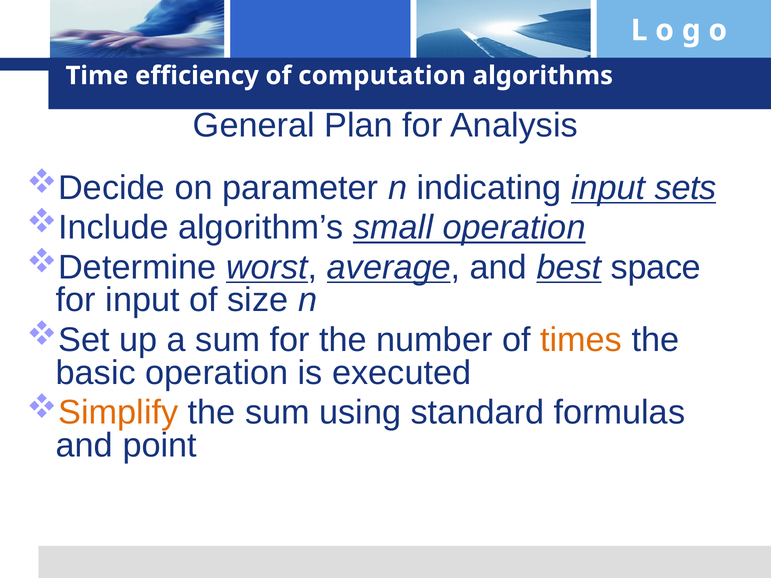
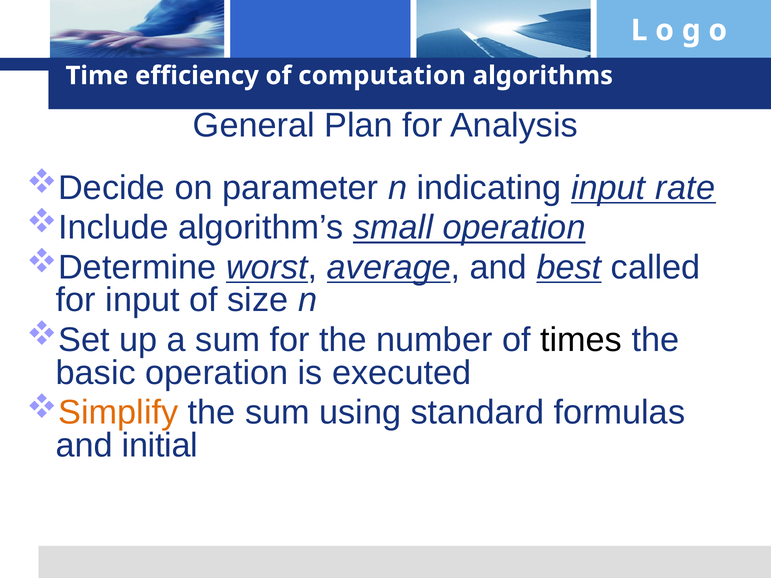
sets: sets -> rate
space: space -> called
times colour: orange -> black
point: point -> initial
